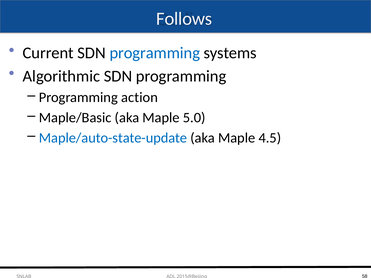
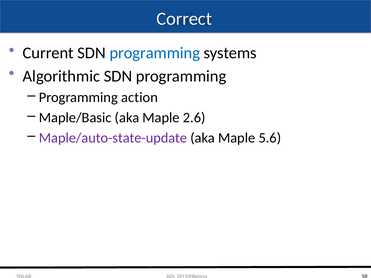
Follows: Follows -> Correct
5.0: 5.0 -> 2.6
Maple/auto-state-update colour: blue -> purple
4.5: 4.5 -> 5.6
